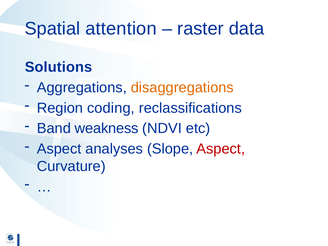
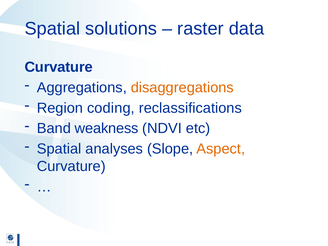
attention: attention -> solutions
Solutions at (59, 67): Solutions -> Curvature
Aspect at (59, 149): Aspect -> Spatial
Aspect at (221, 149) colour: red -> orange
